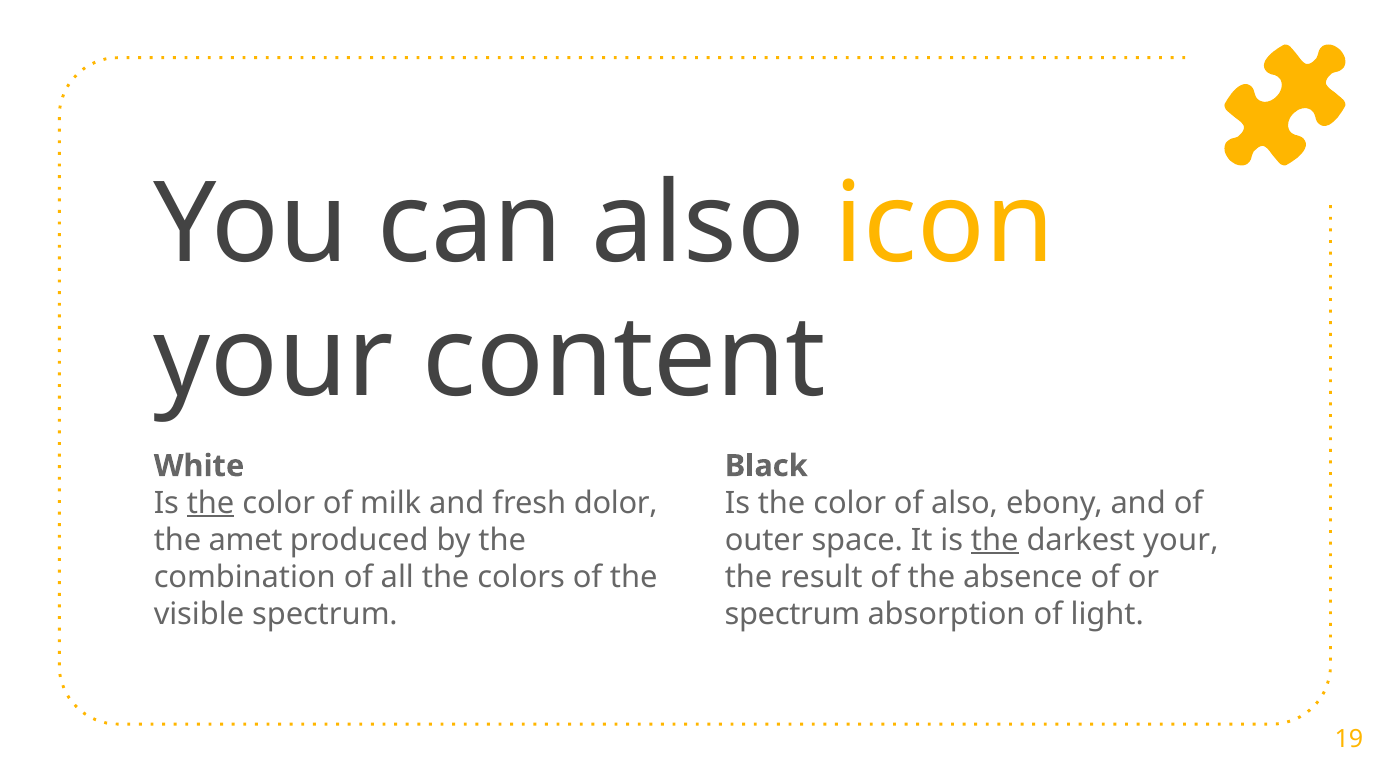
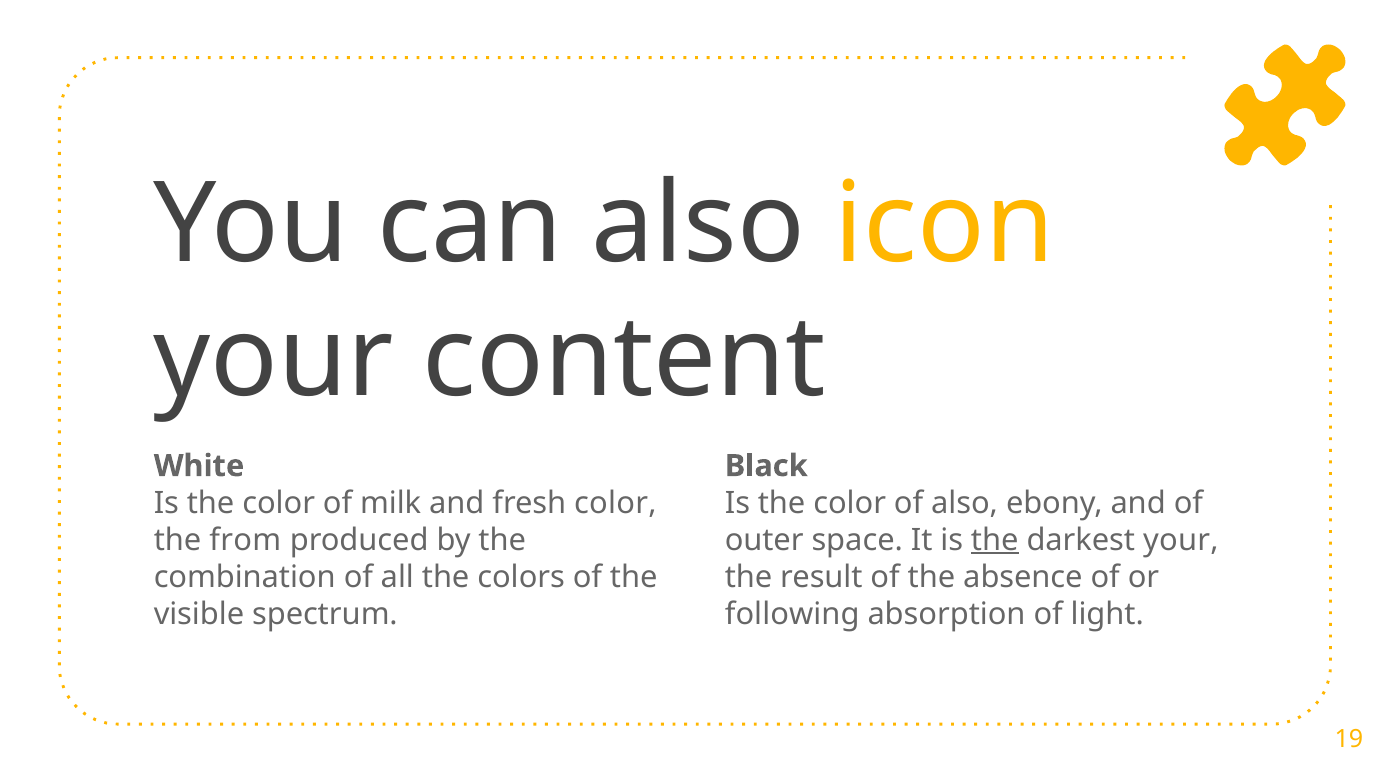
the at (211, 503) underline: present -> none
fresh dolor: dolor -> color
amet: amet -> from
spectrum at (792, 614): spectrum -> following
